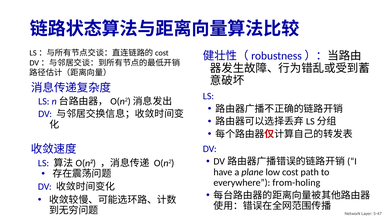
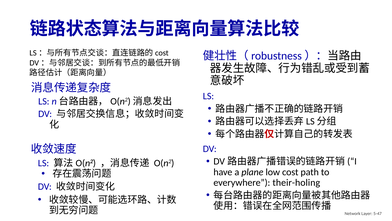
from-holing: from-holing -> their-holing
